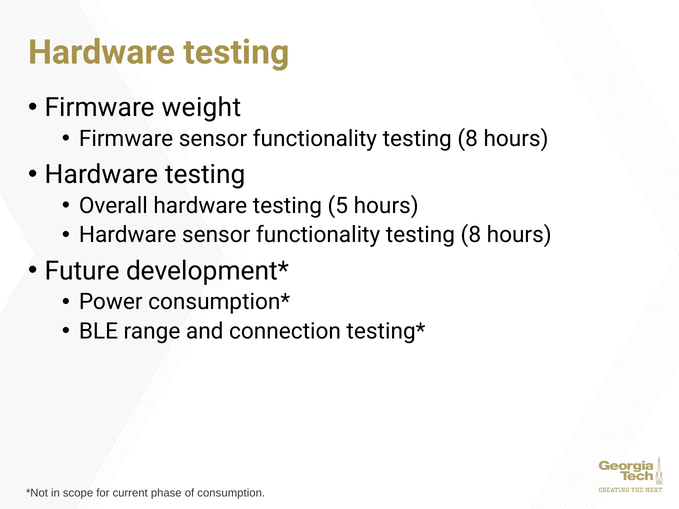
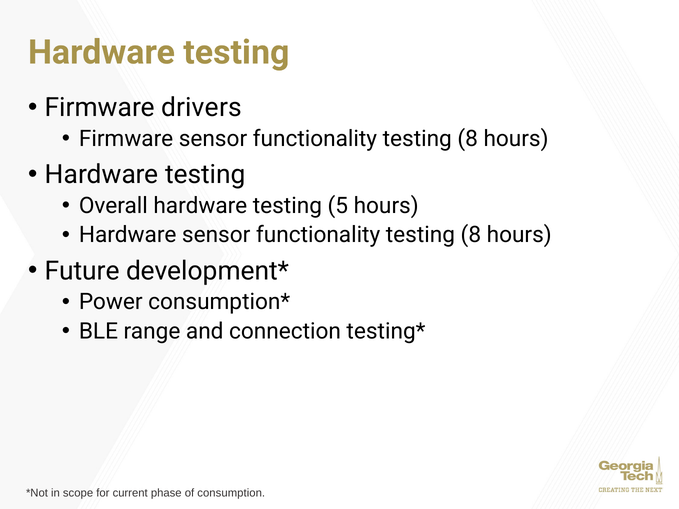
weight: weight -> drivers
